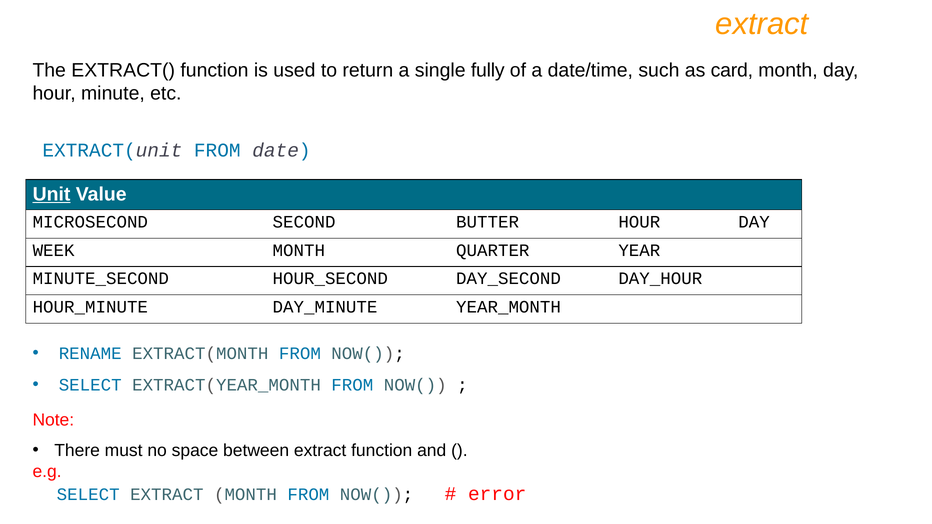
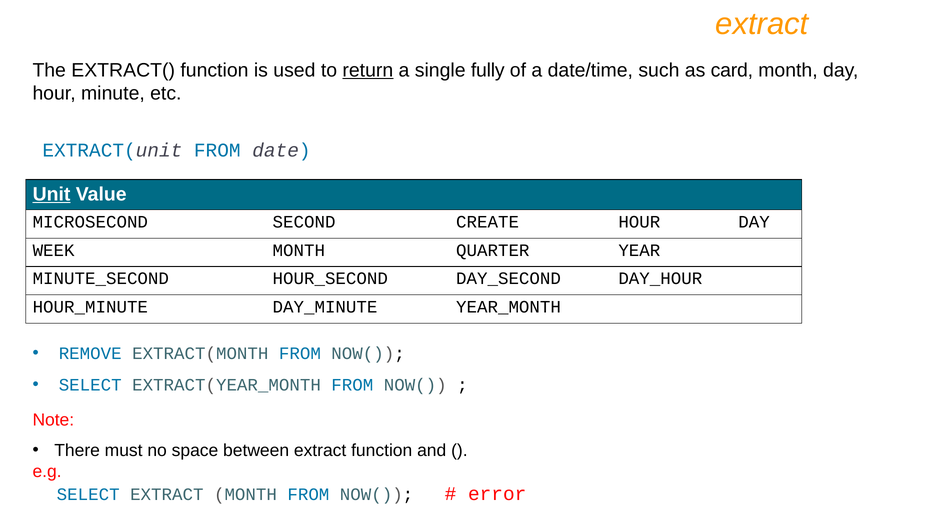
return underline: none -> present
BUTTER: BUTTER -> CREATE
RENAME: RENAME -> REMOVE
